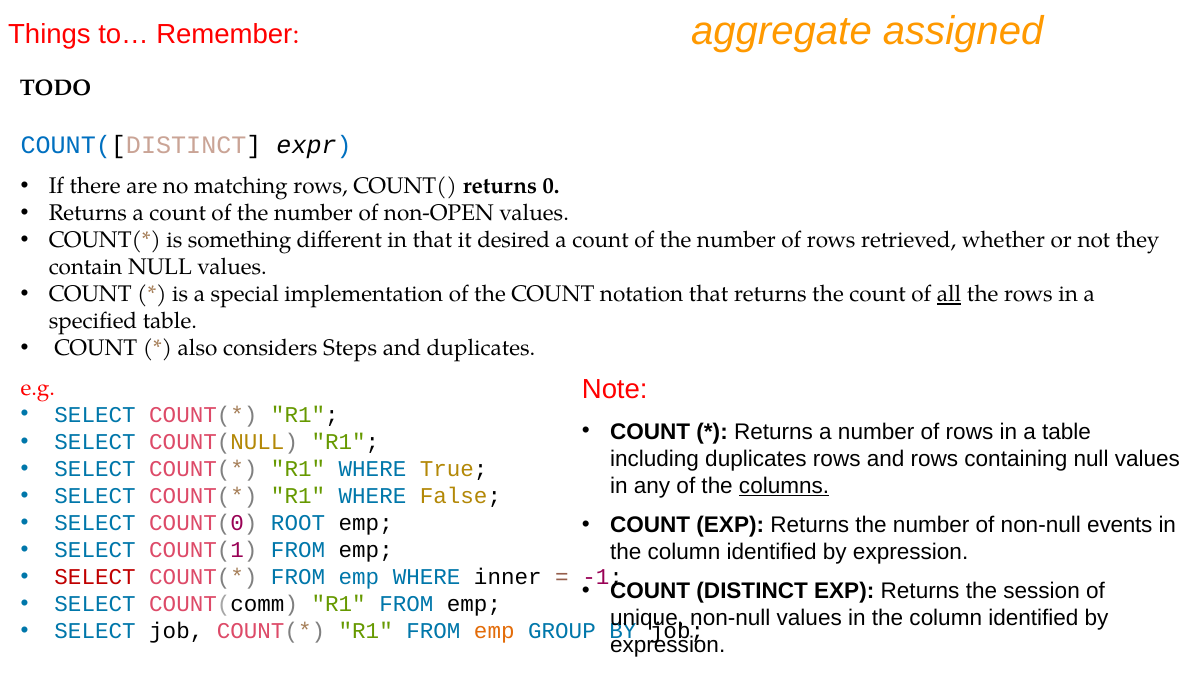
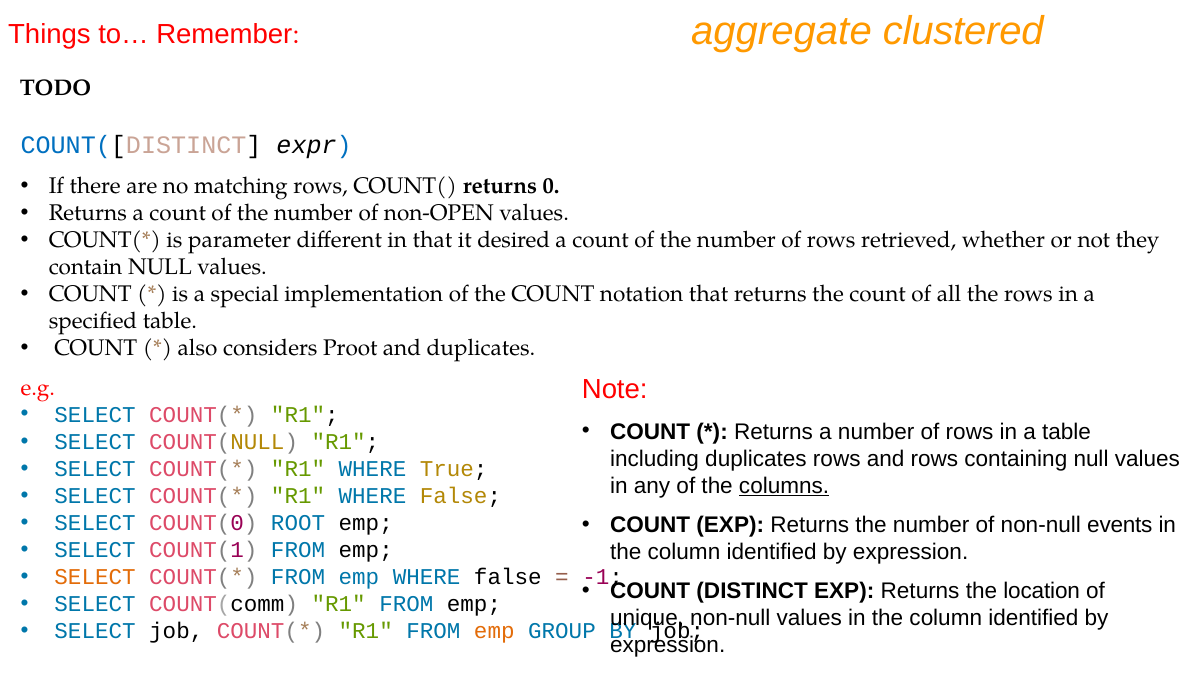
assigned: assigned -> clustered
something: something -> parameter
all underline: present -> none
Steps: Steps -> Proot
SELECT at (95, 577) colour: red -> orange
emp WHERE inner: inner -> false
session: session -> location
